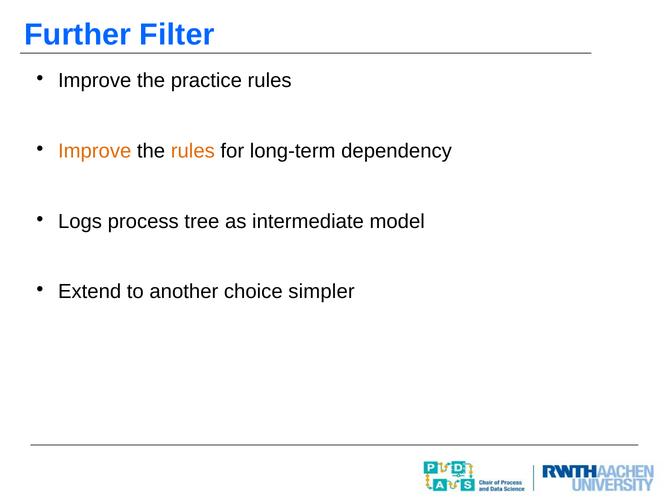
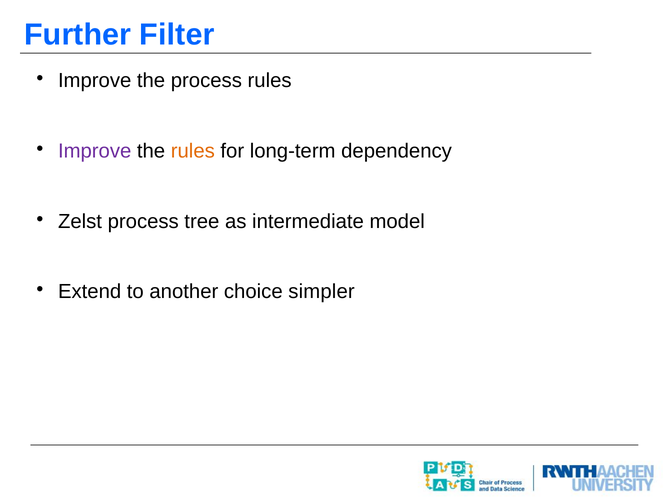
the practice: practice -> process
Improve at (95, 151) colour: orange -> purple
Logs: Logs -> Zelst
